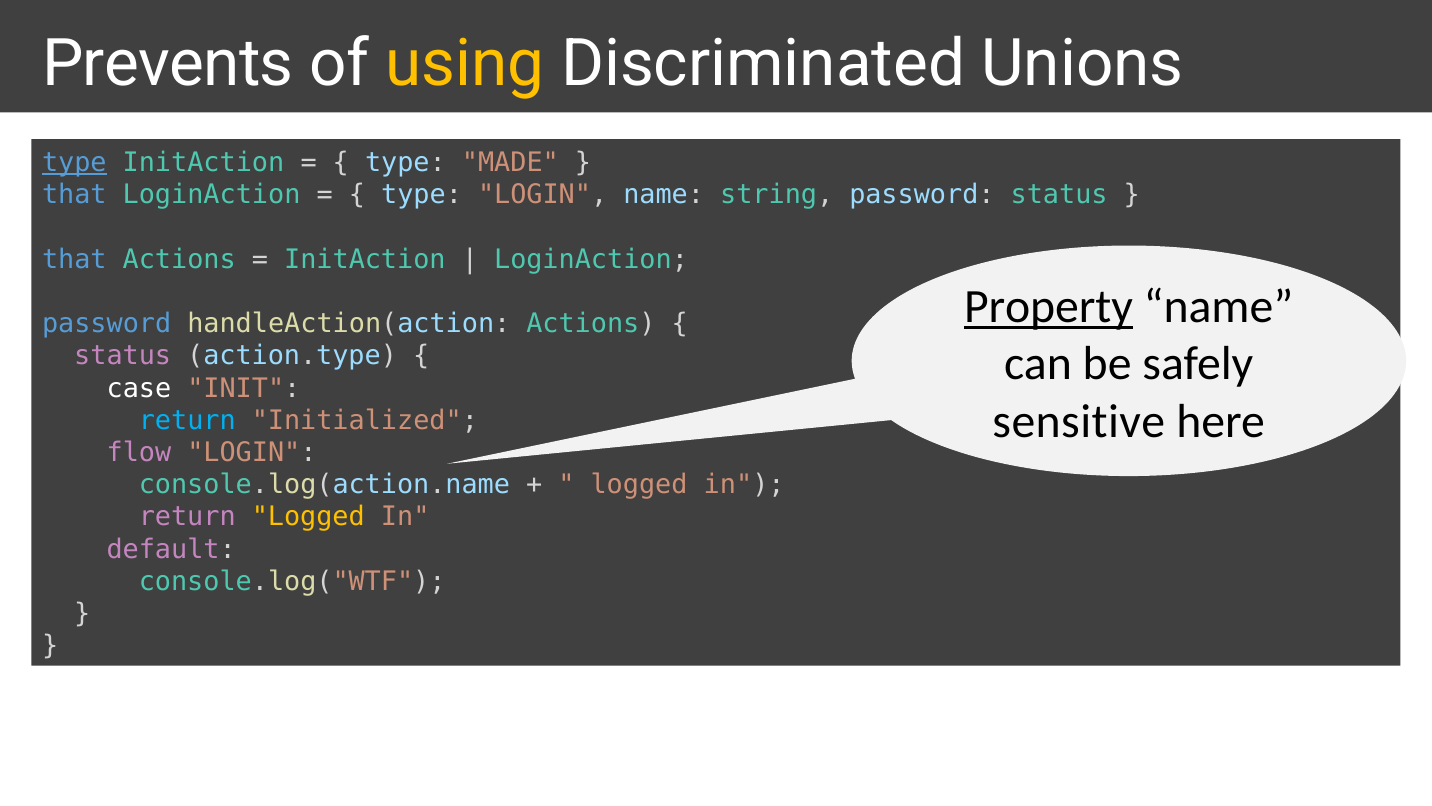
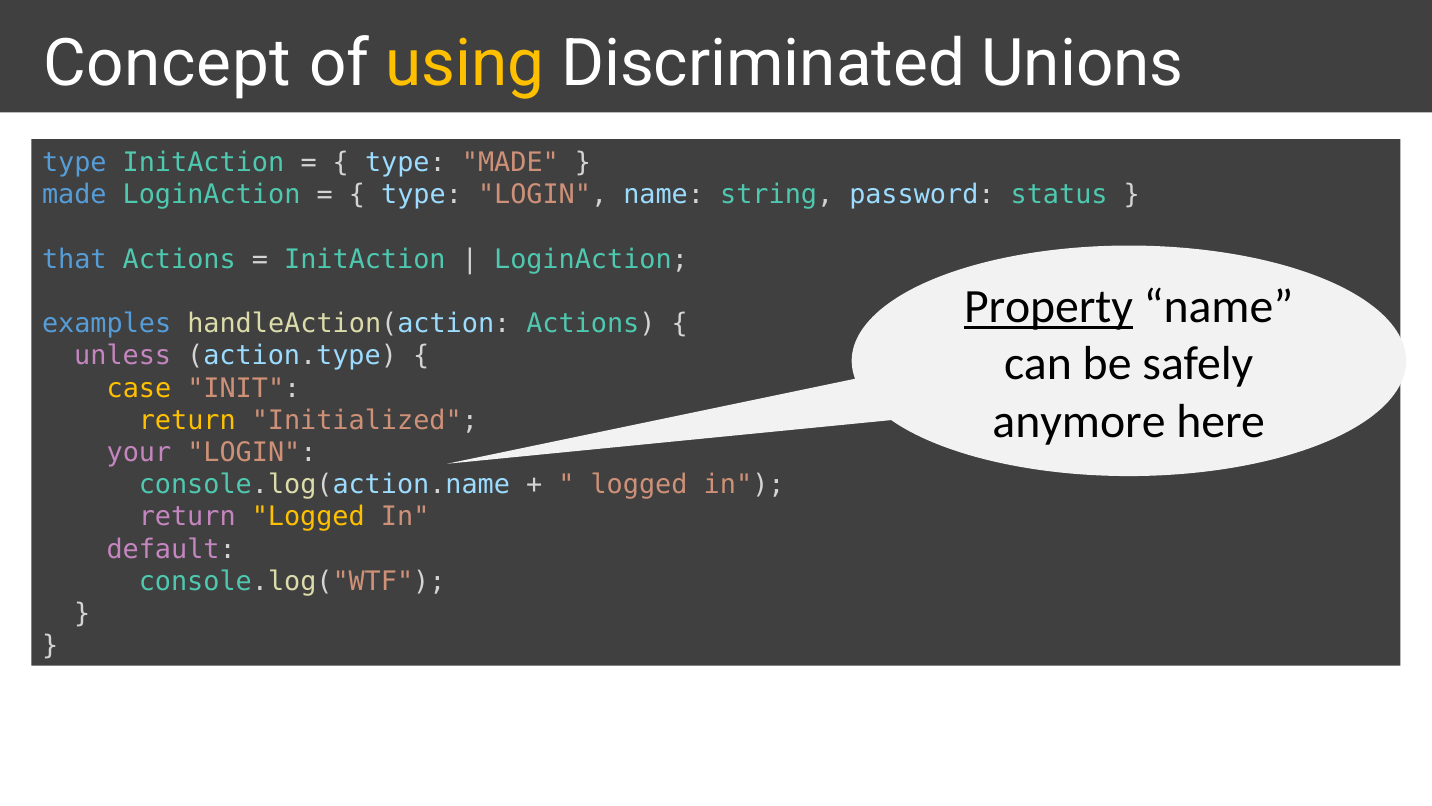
Prevents: Prevents -> Concept
type at (74, 162) underline: present -> none
that at (74, 195): that -> made
password at (107, 323): password -> examples
status at (123, 356): status -> unless
case colour: white -> yellow
sensitive: sensitive -> anymore
return at (187, 420) colour: light blue -> yellow
flow: flow -> your
